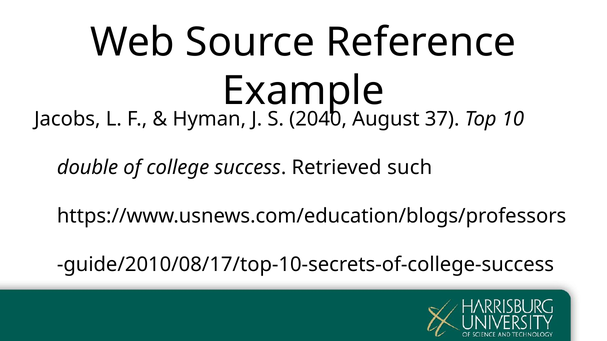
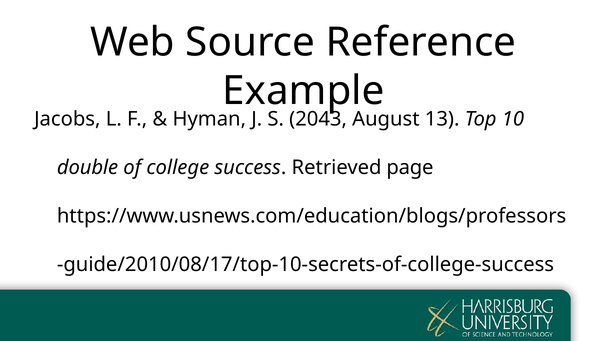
2040: 2040 -> 2043
37: 37 -> 13
such: such -> page
